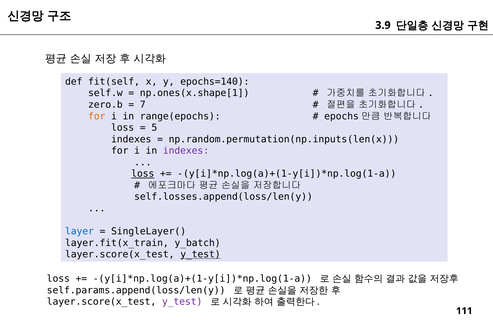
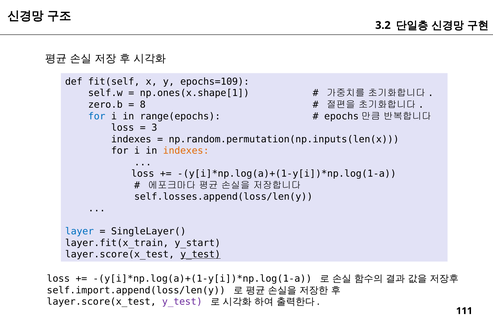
3.9: 3.9 -> 3.2
epochs=140: epochs=140 -> epochs=109
7: 7 -> 8
for at (97, 116) colour: orange -> blue
5: 5 -> 3
indexes at (186, 151) colour: purple -> orange
loss at (143, 174) underline: present -> none
y_batch: y_batch -> y_start
self.params.append(loss/len(y: self.params.append(loss/len(y -> self.import.append(loss/len(y
